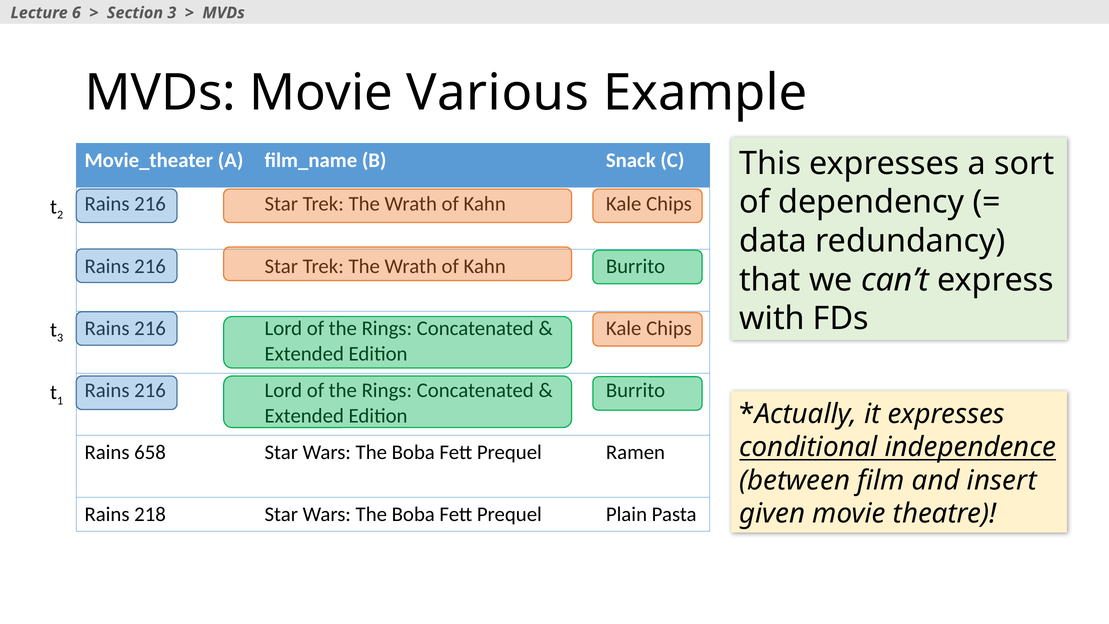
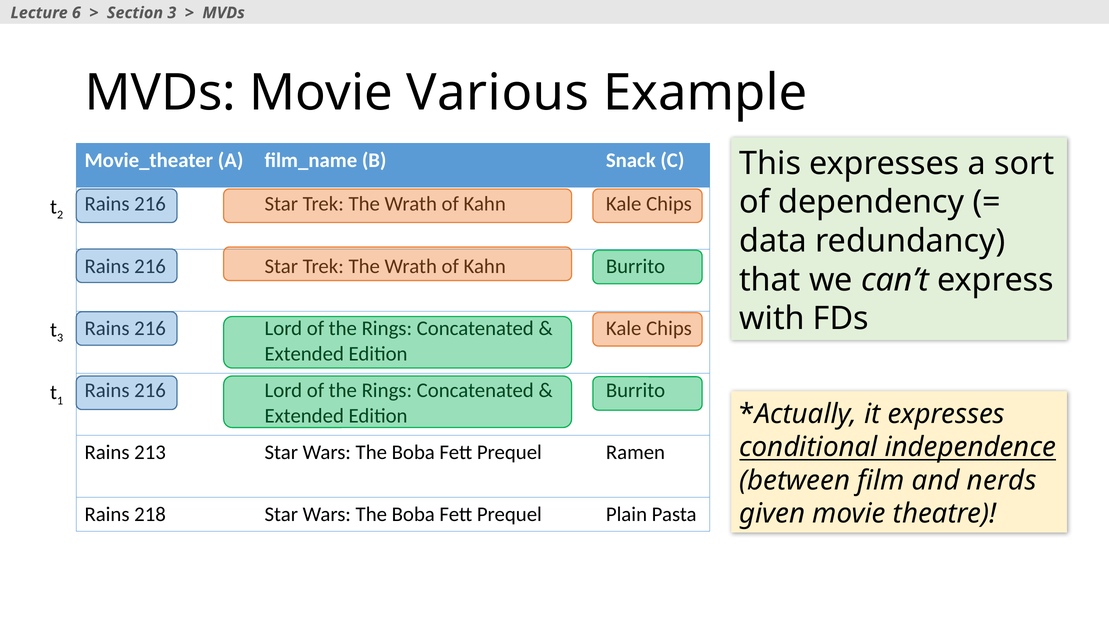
658: 658 -> 213
insert: insert -> nerds
